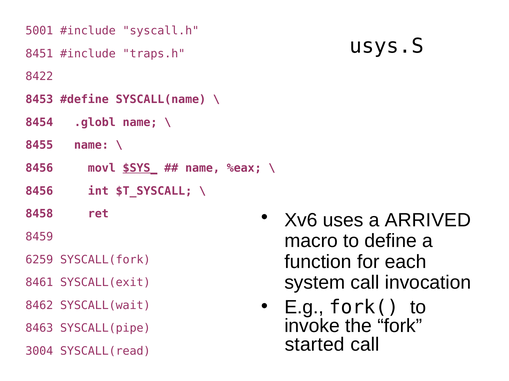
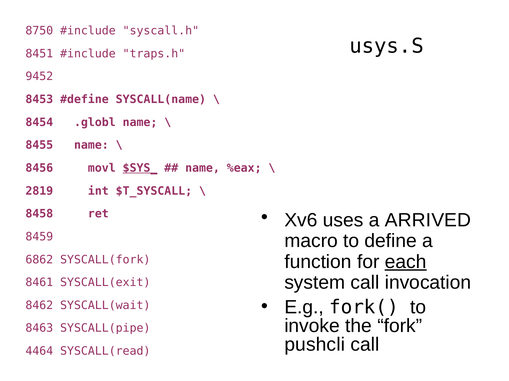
5001: 5001 -> 8750
8422: 8422 -> 9452
8456 at (39, 191): 8456 -> 2819
each underline: none -> present
6259: 6259 -> 6862
started: started -> pushcli
3004: 3004 -> 4464
